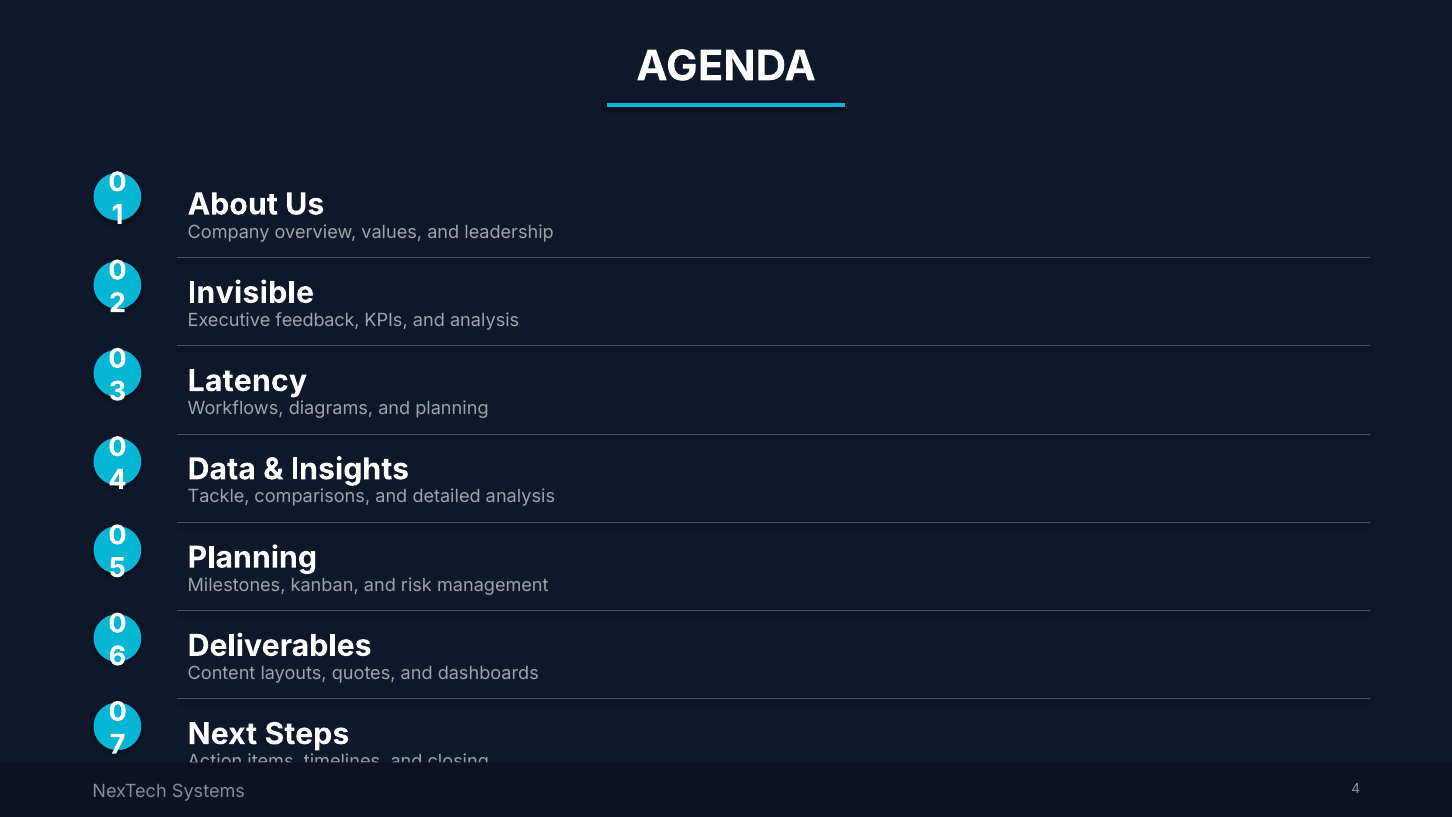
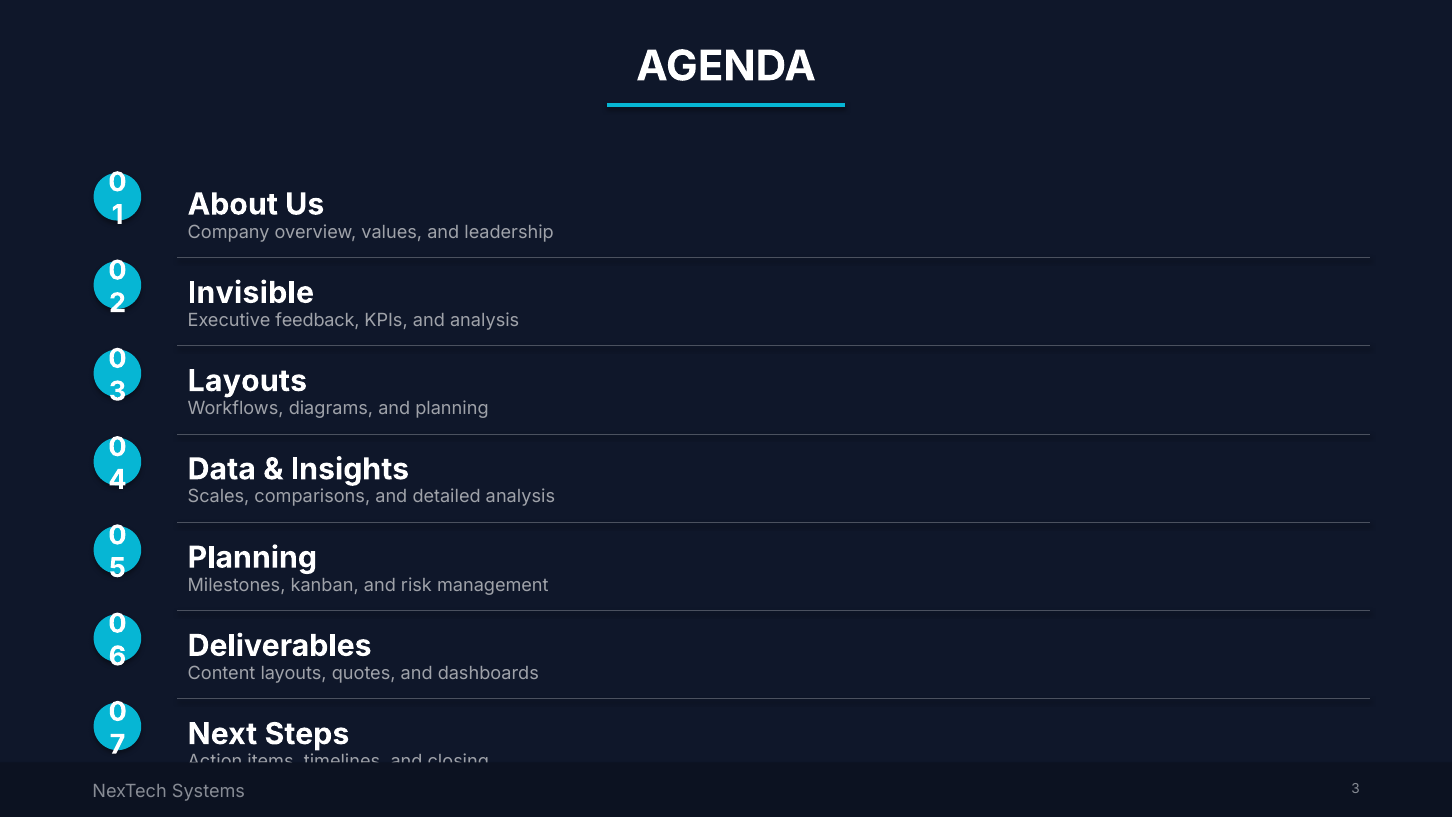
Latency at (247, 381): Latency -> Layouts
Tackle: Tackle -> Scales
Systems 4: 4 -> 3
